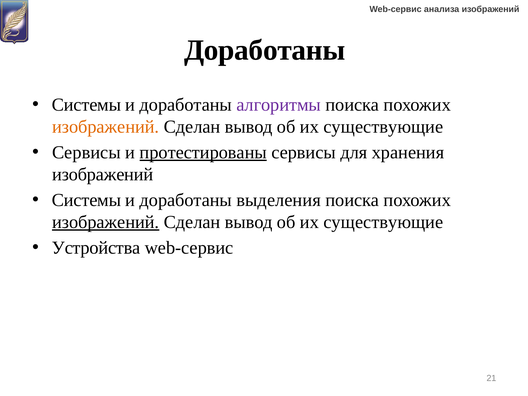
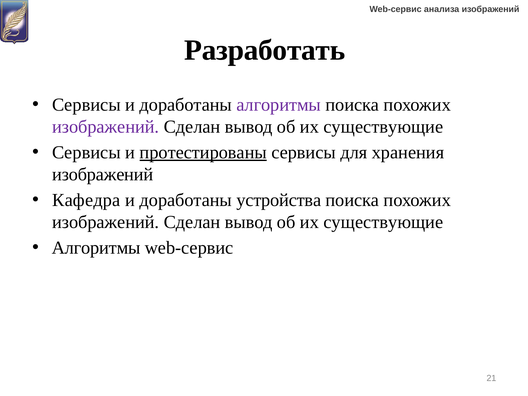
Доработаны at (265, 50): Доработаны -> Разработать
Системы at (86, 105): Системы -> Сервисы
изображений at (106, 127) colour: orange -> purple
Системы at (86, 200): Системы -> Кафедра
выделения: выделения -> устройства
изображений at (106, 222) underline: present -> none
Устройства at (96, 248): Устройства -> Алгоритмы
